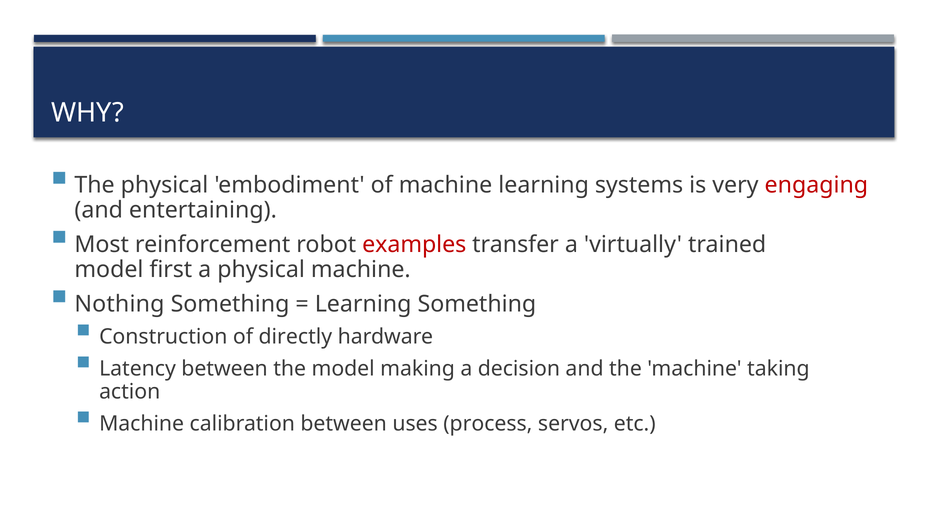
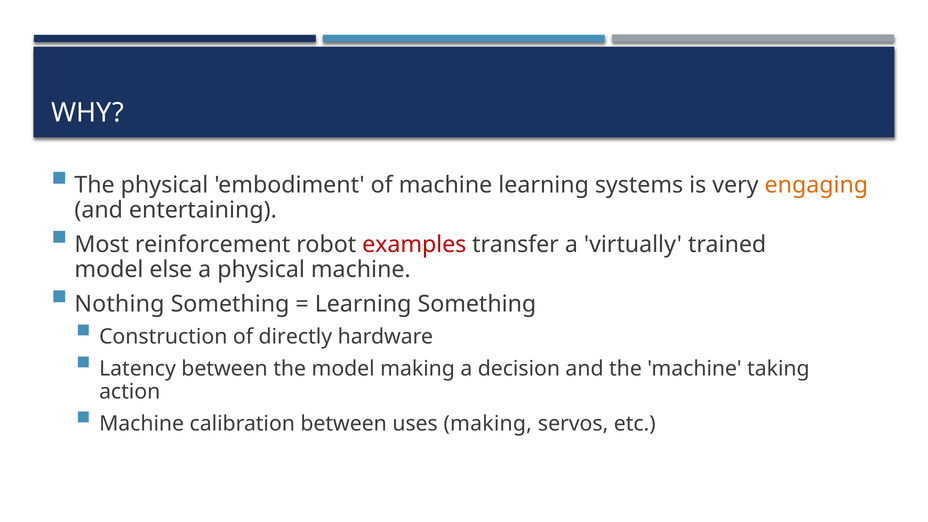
engaging colour: red -> orange
first: first -> else
uses process: process -> making
